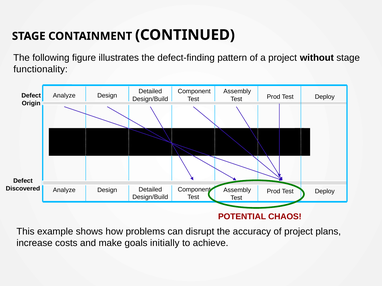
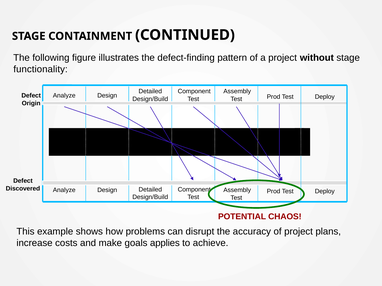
initially: initially -> applies
